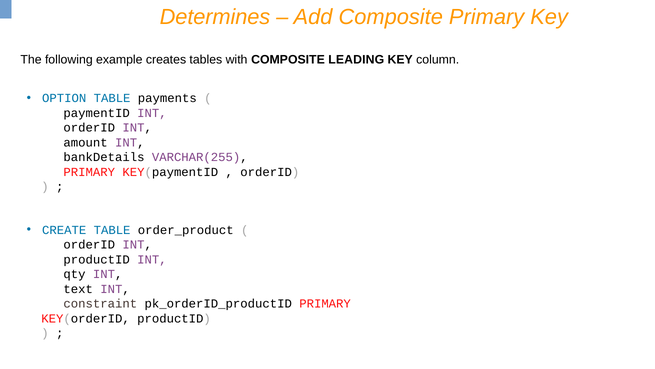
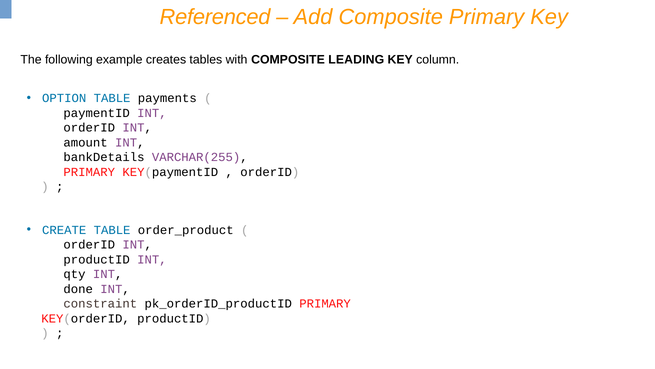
Determines: Determines -> Referenced
text: text -> done
